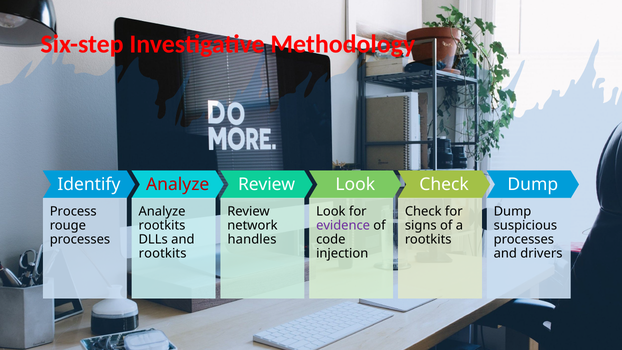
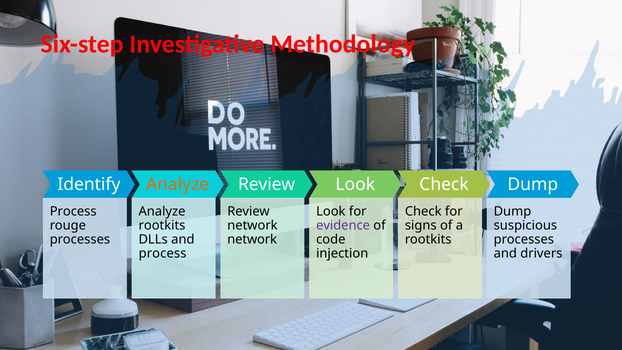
Analyze at (178, 184) colour: red -> orange
handles at (252, 240): handles -> network
rootkits at (163, 254): rootkits -> process
